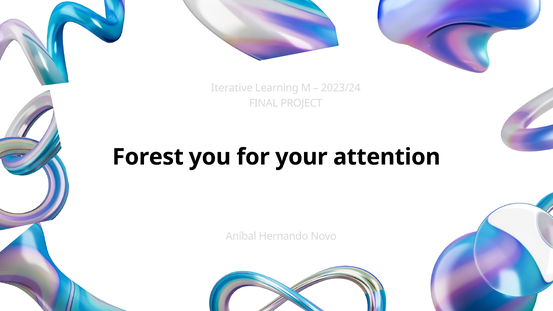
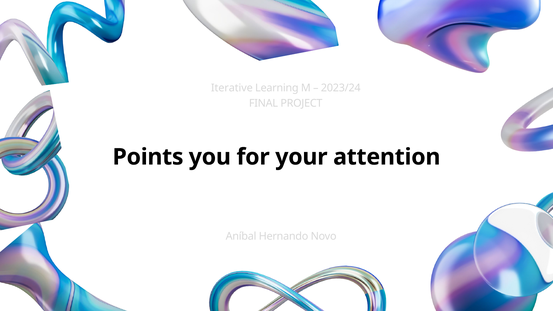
Forest: Forest -> Points
